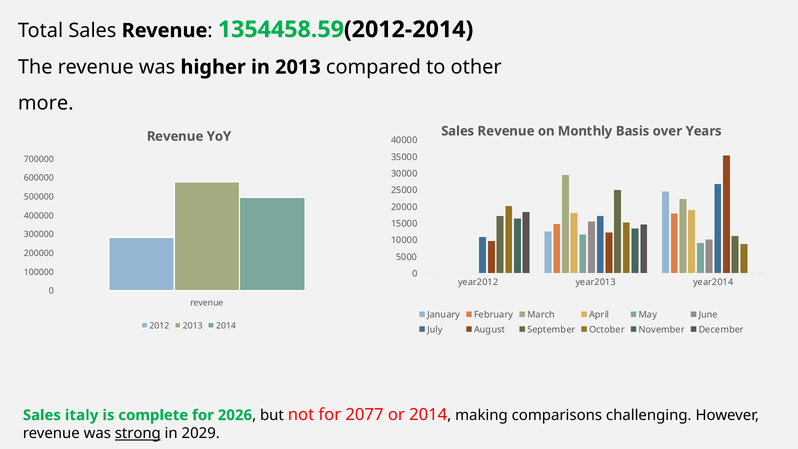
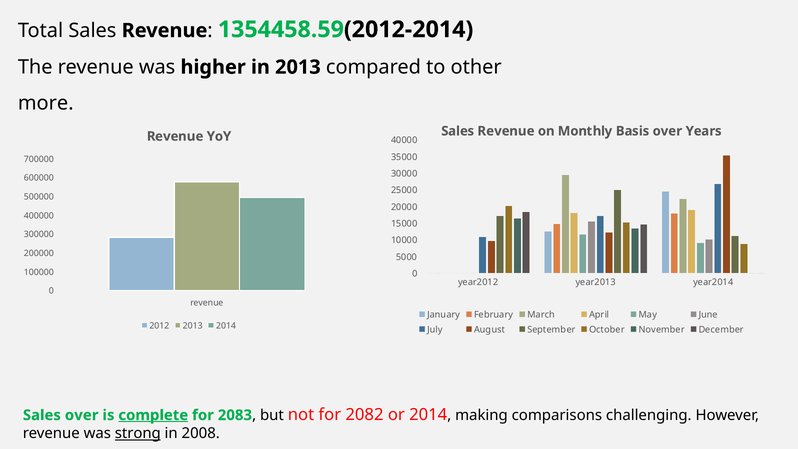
Sales italy: italy -> over
complete underline: none -> present
2026: 2026 -> 2083
2077: 2077 -> 2082
2029: 2029 -> 2008
